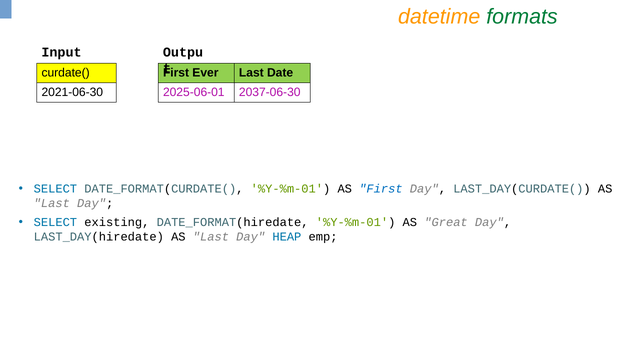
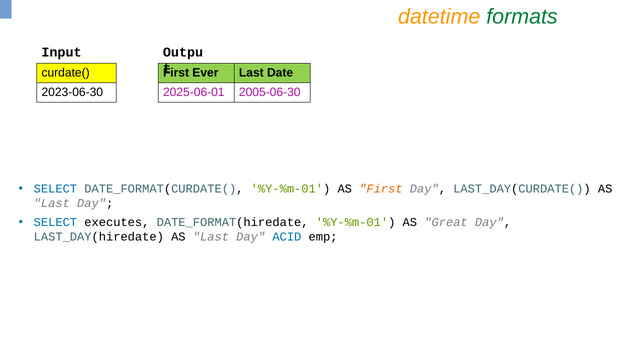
2021-06-30: 2021-06-30 -> 2023-06-30
2037-06-30: 2037-06-30 -> 2005-06-30
First at (381, 189) colour: blue -> orange
existing: existing -> executes
HEAP: HEAP -> ACID
